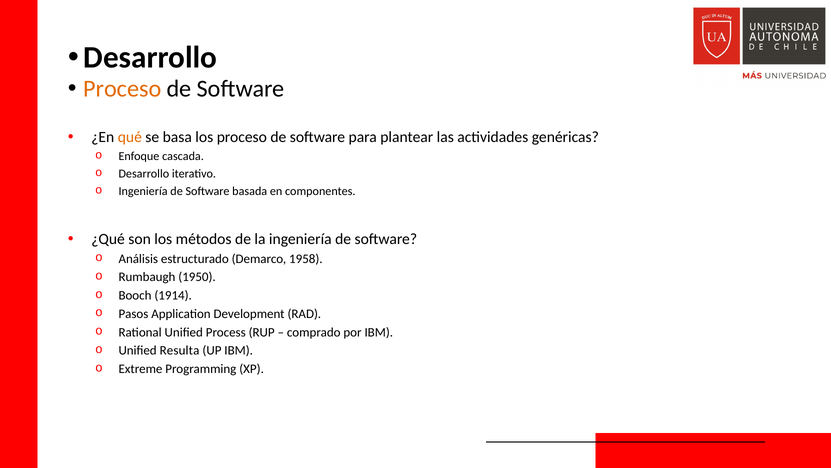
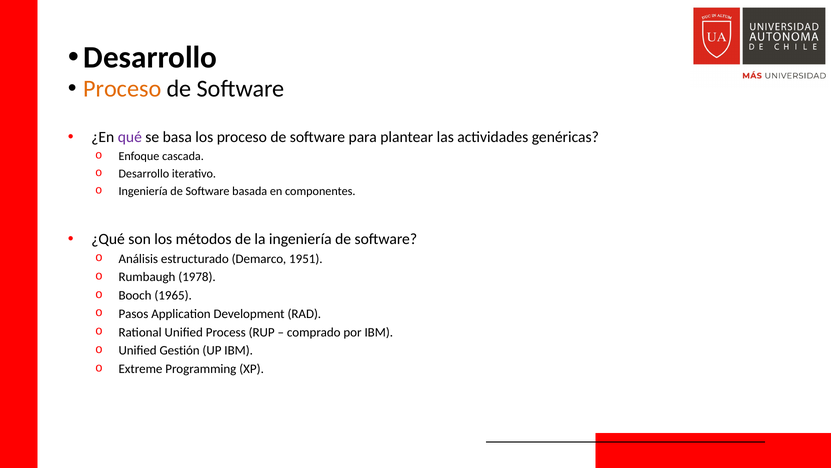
qué colour: orange -> purple
1958: 1958 -> 1951
1950: 1950 -> 1978
1914: 1914 -> 1965
Resulta: Resulta -> Gestión
